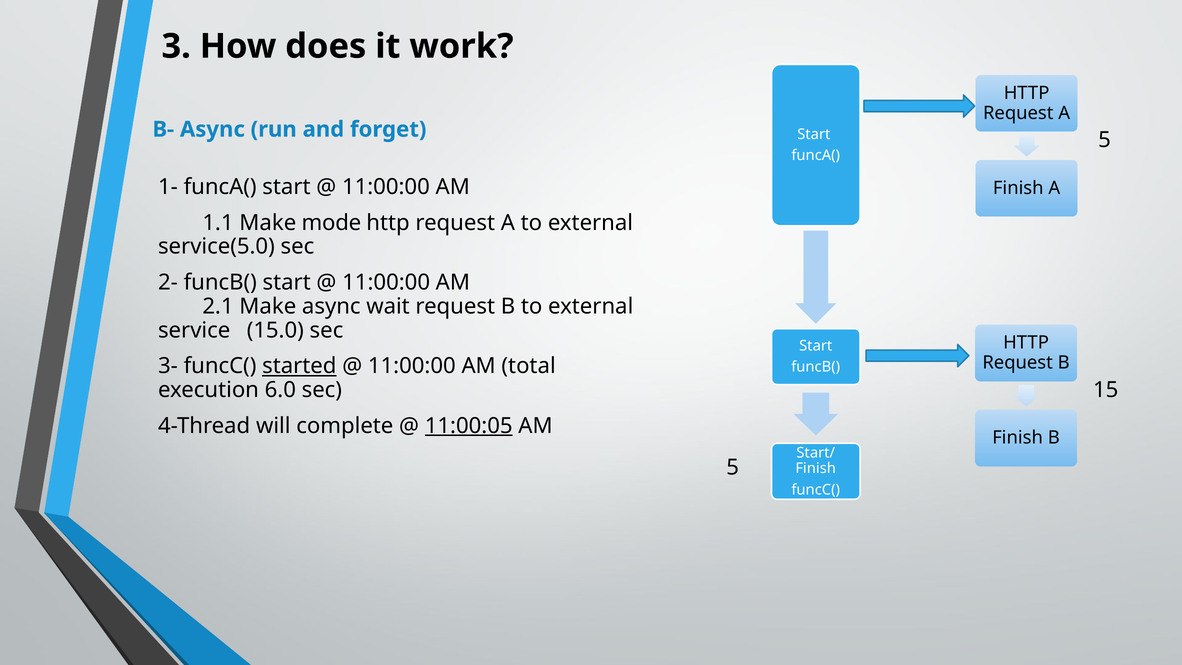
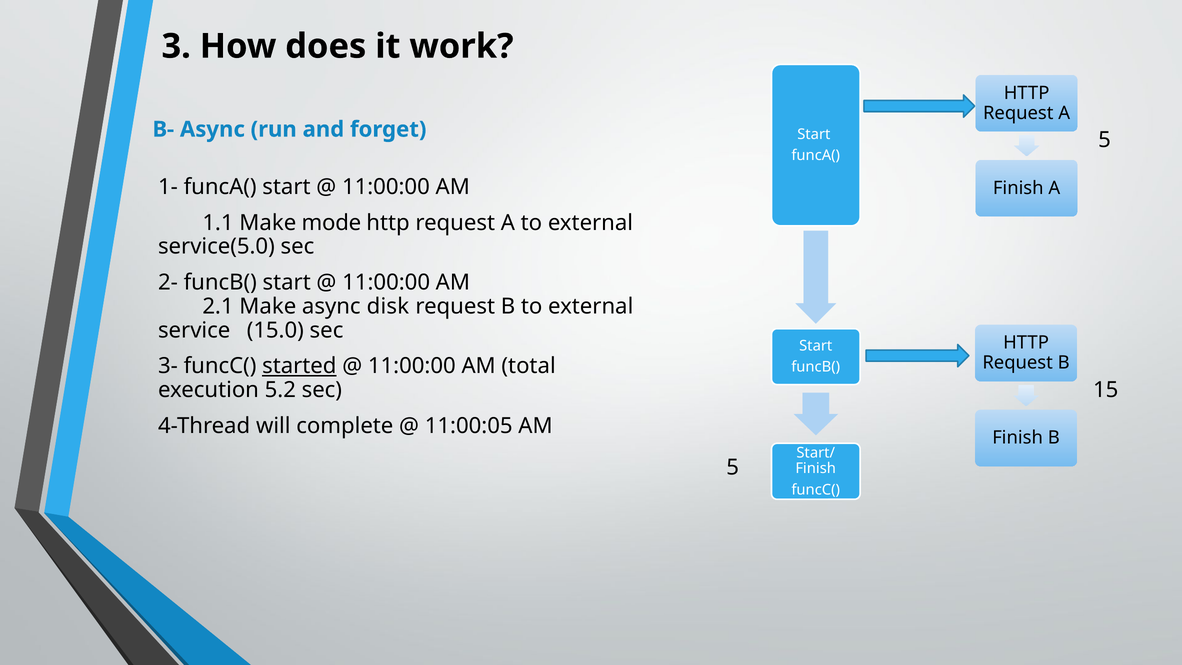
wait: wait -> disk
6.0: 6.0 -> 5.2
11:00:05 underline: present -> none
